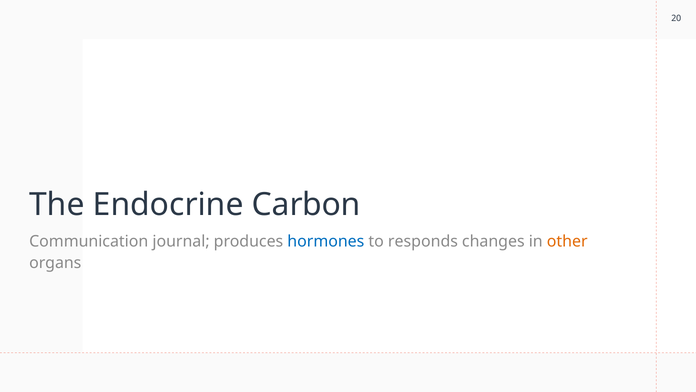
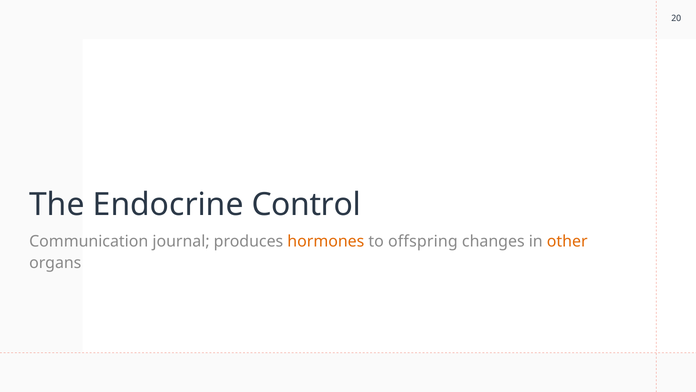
Carbon: Carbon -> Control
hormones colour: blue -> orange
responds: responds -> offspring
